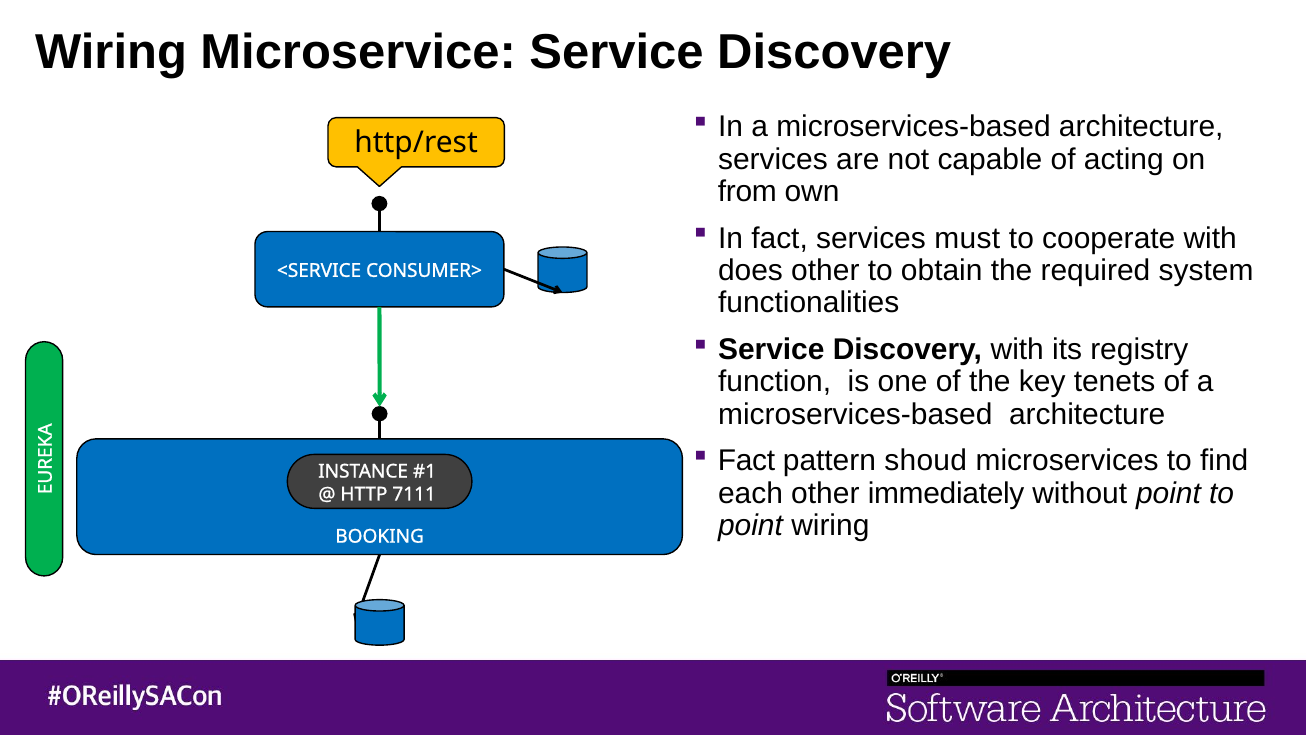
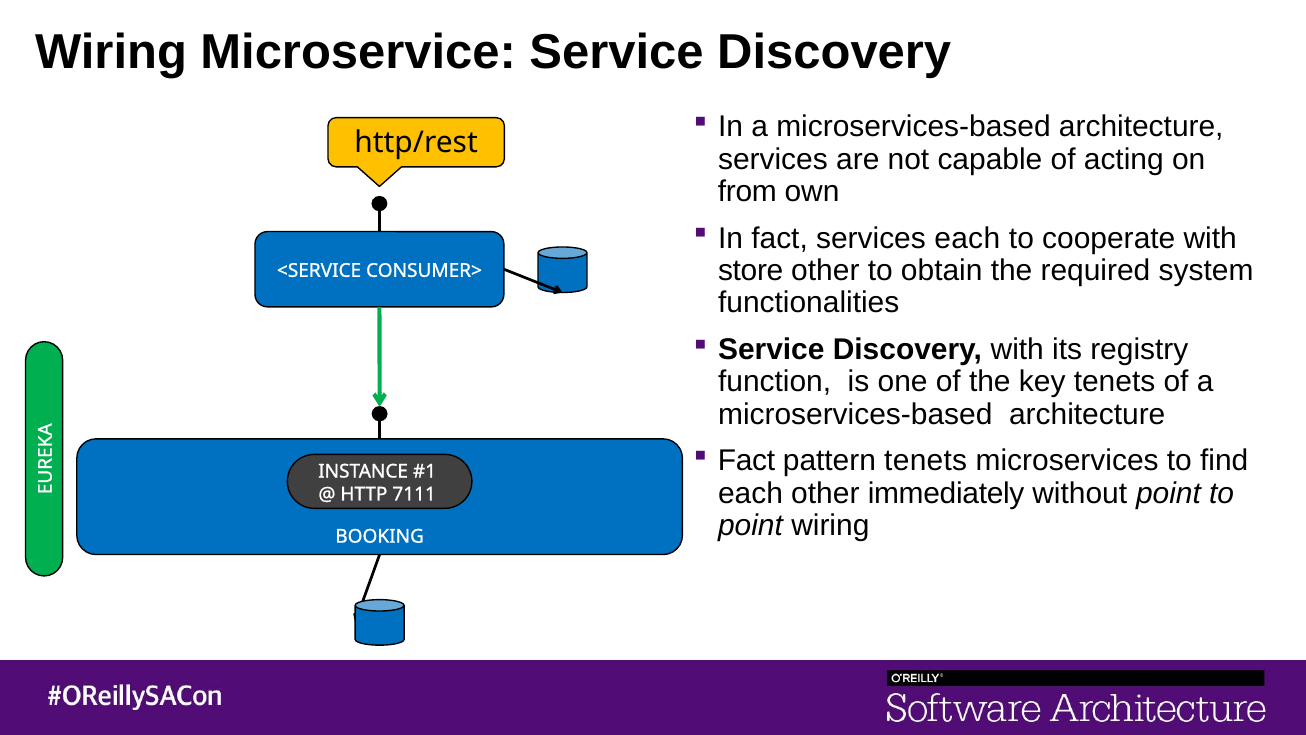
services must: must -> each
does: does -> store
pattern shoud: shoud -> tenets
